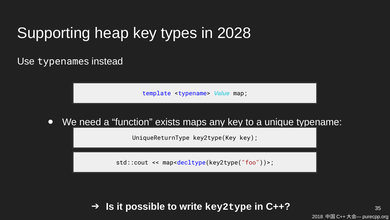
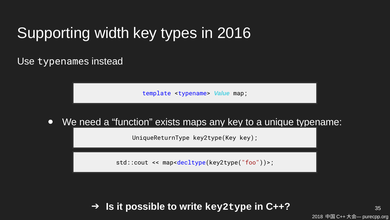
heap: heap -> width
2028: 2028 -> 2016
